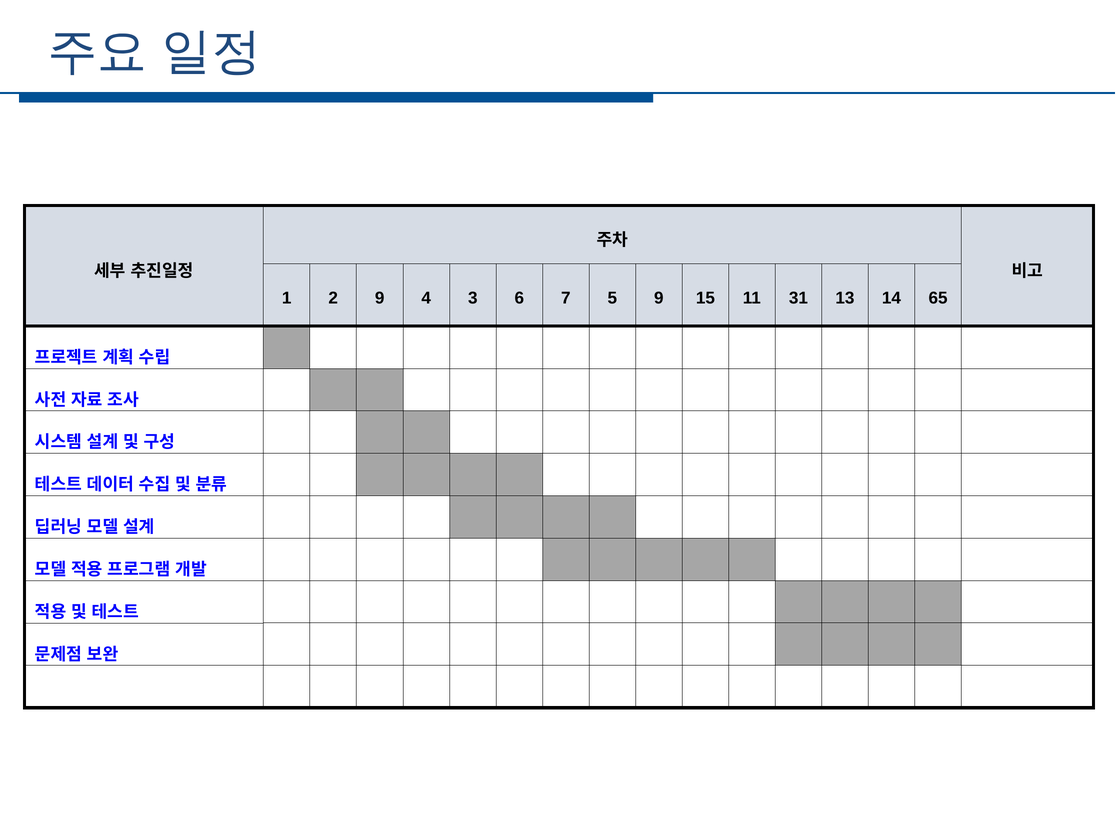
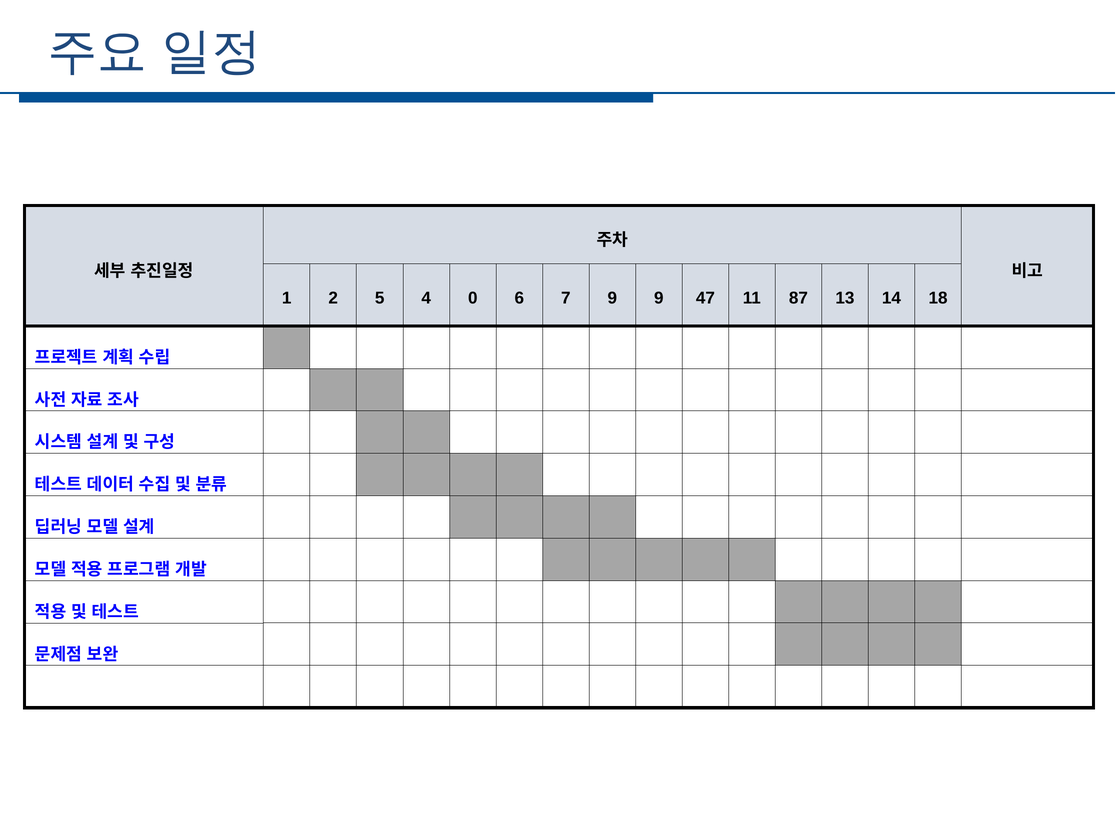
2 9: 9 -> 5
3: 3 -> 0
7 5: 5 -> 9
15: 15 -> 47
31: 31 -> 87
65: 65 -> 18
